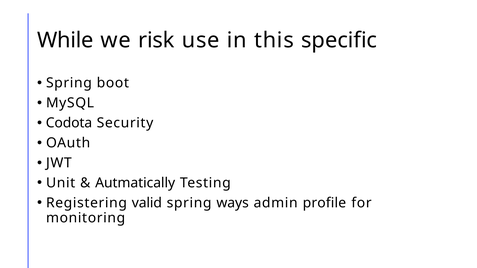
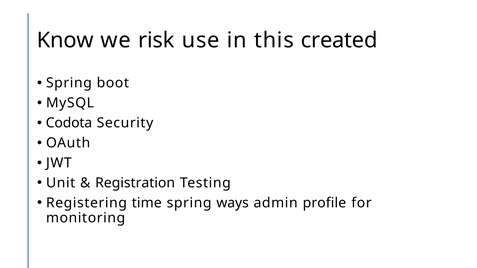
While: While -> Know
specific: specific -> created
Autmatically: Autmatically -> Registration
valid: valid -> time
